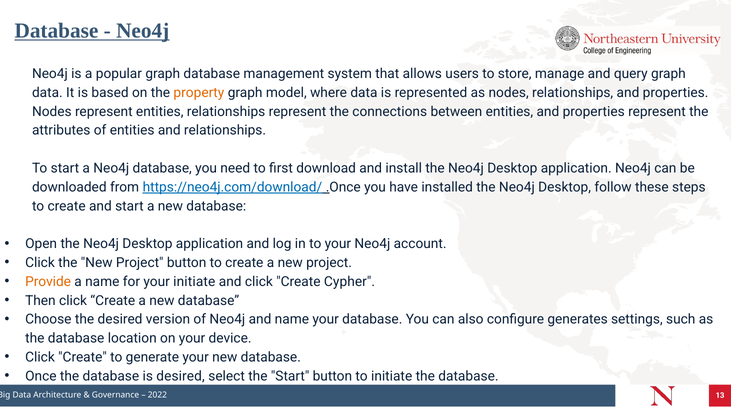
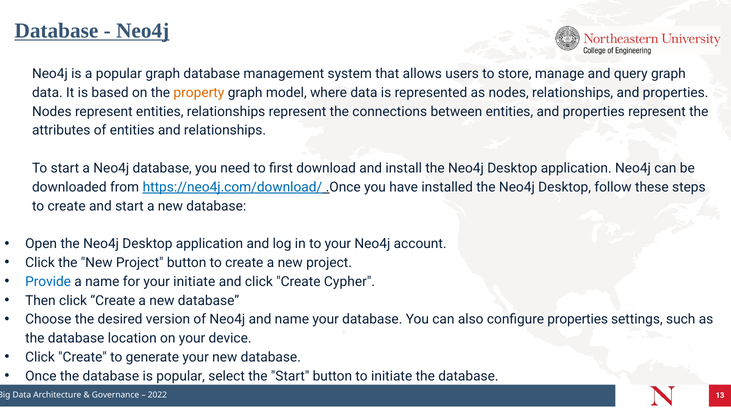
Provide colour: orange -> blue
configure generates: generates -> properties
is desired: desired -> popular
